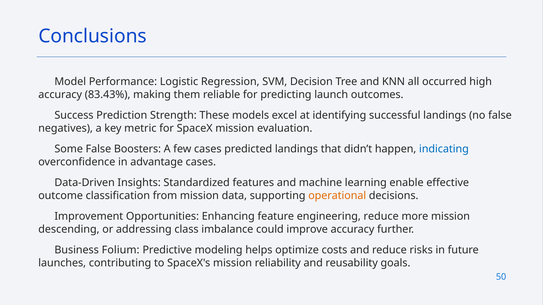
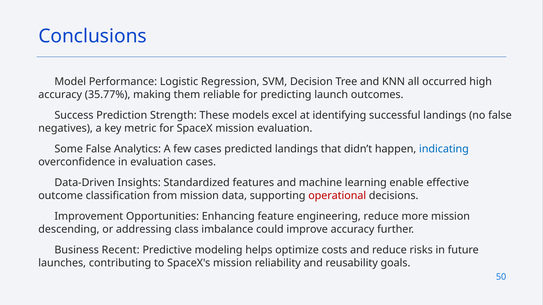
83.43%: 83.43% -> 35.77%
Boosters: Boosters -> Analytics
in advantage: advantage -> evaluation
operational colour: orange -> red
Folium: Folium -> Recent
